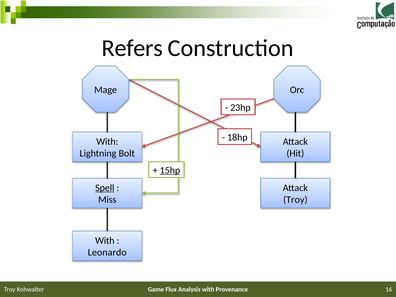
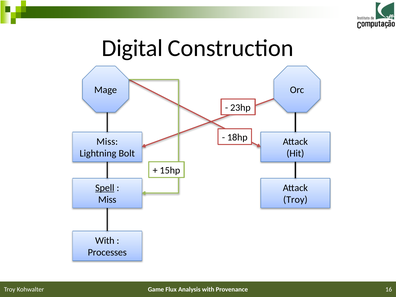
Refers: Refers -> Digital
With at (107, 142): With -> Miss
15hp underline: present -> none
Leonardo: Leonardo -> Processes
